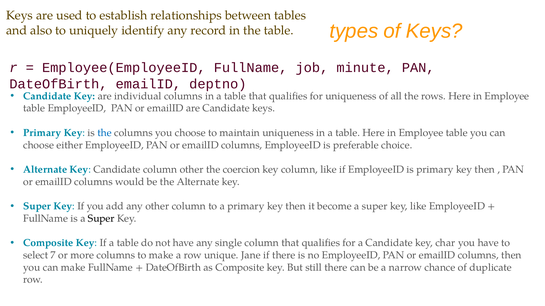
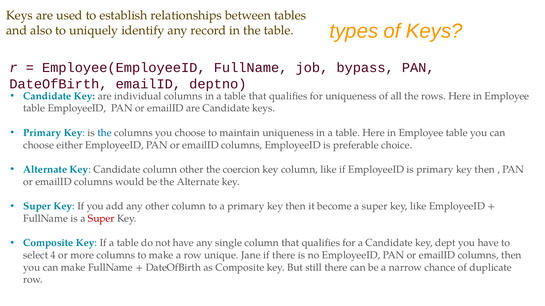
minute: minute -> bypass
Super at (101, 219) colour: black -> red
char: char -> dept
7: 7 -> 4
